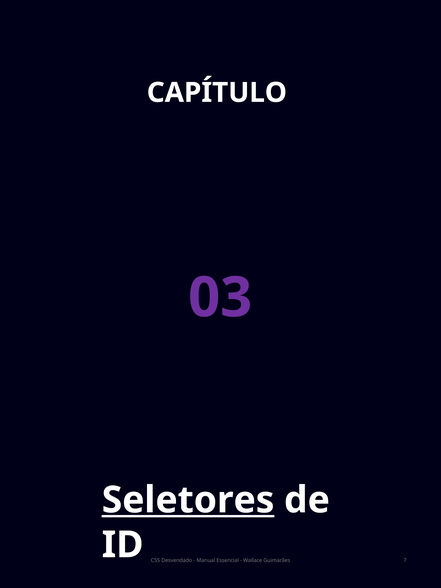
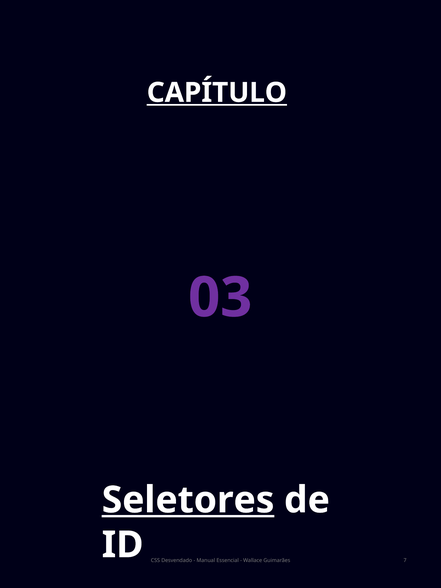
CAPÍTULO underline: none -> present
